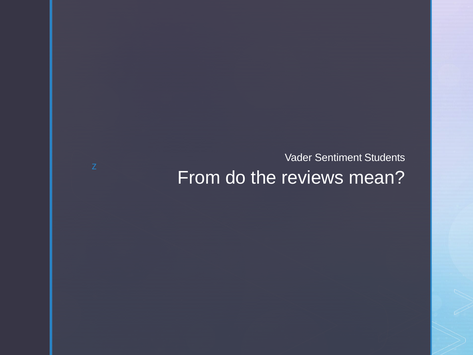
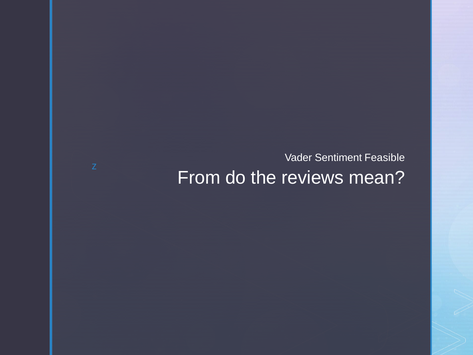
Students: Students -> Feasible
